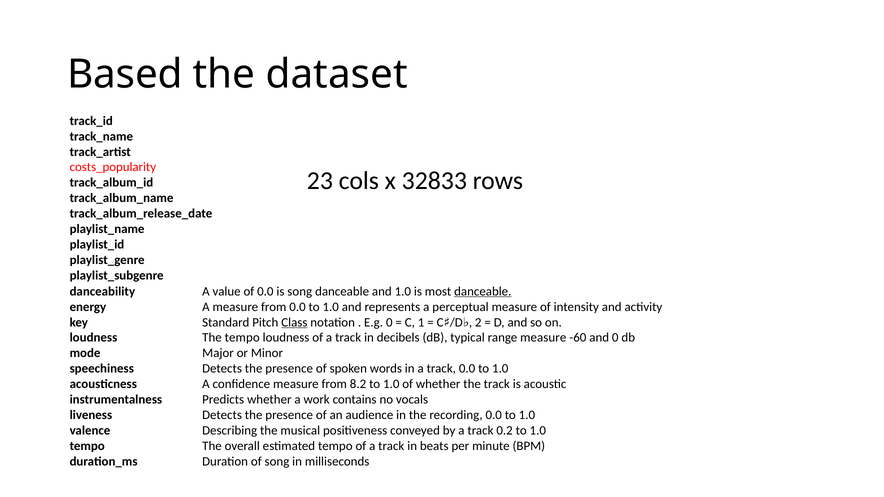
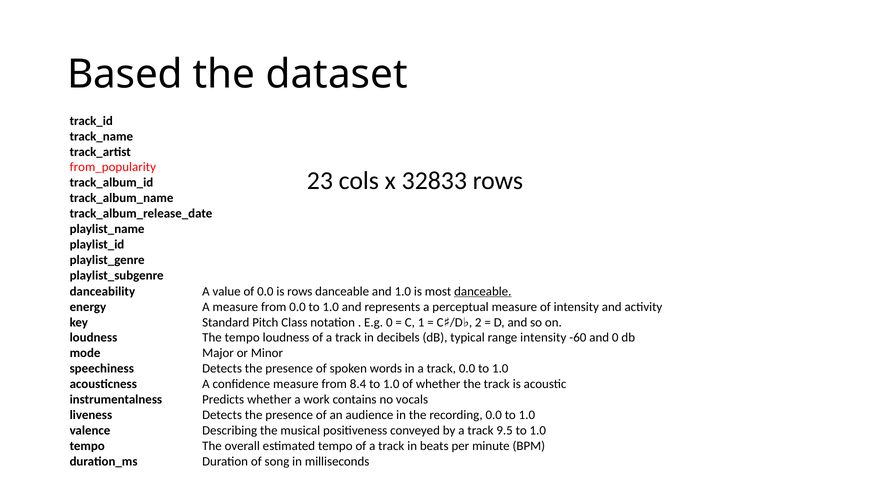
costs_popularity: costs_popularity -> from_popularity
is song: song -> rows
Class underline: present -> none
range measure: measure -> intensity
8.2: 8.2 -> 8.4
0.2: 0.2 -> 9.5
